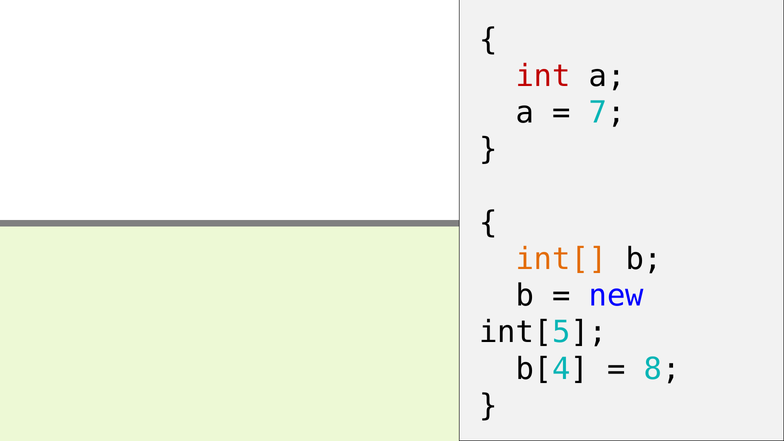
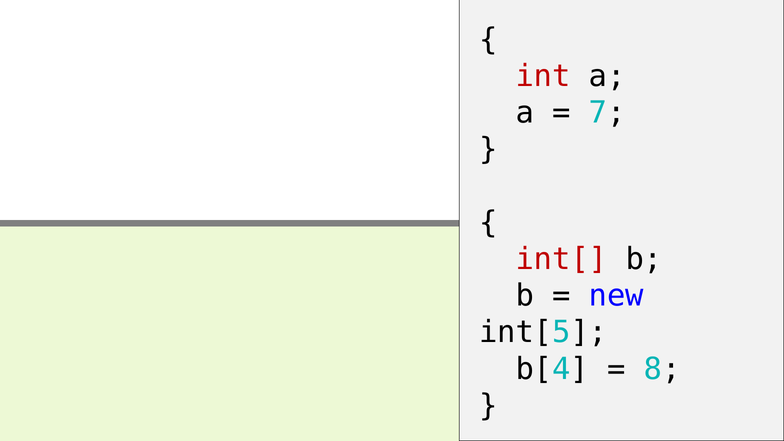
int[ colour: orange -> red
